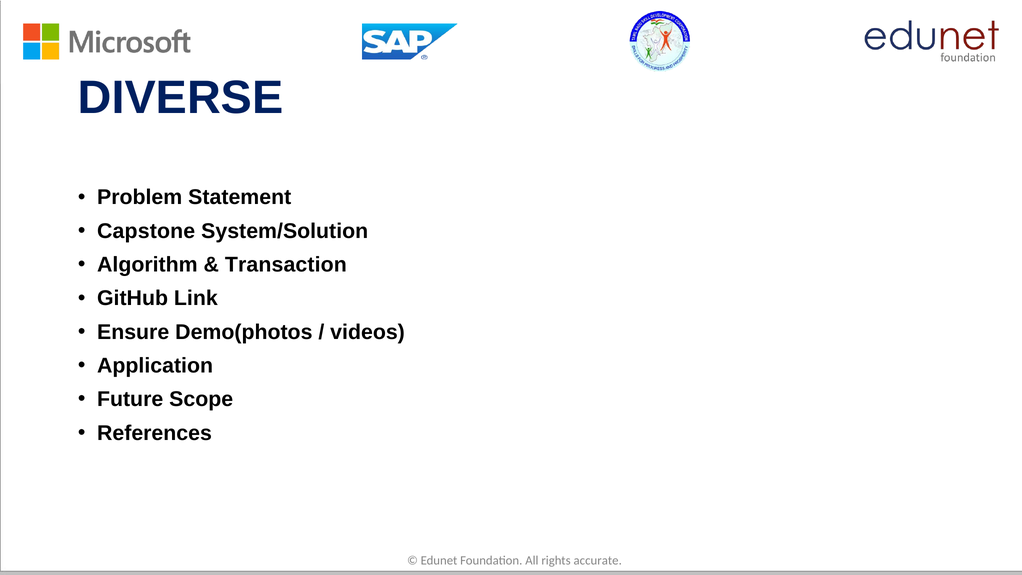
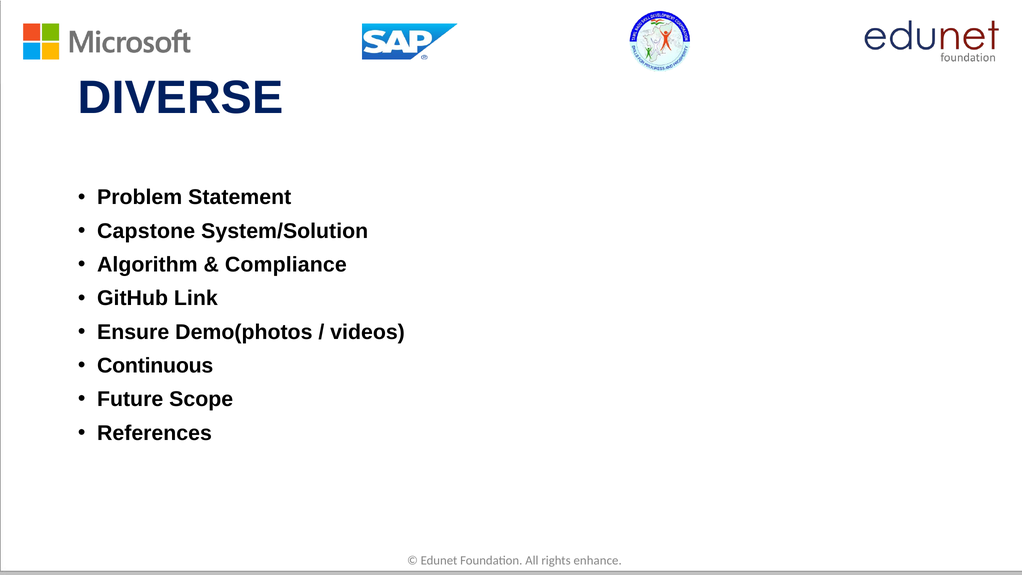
Transaction: Transaction -> Compliance
Application: Application -> Continuous
accurate: accurate -> enhance
